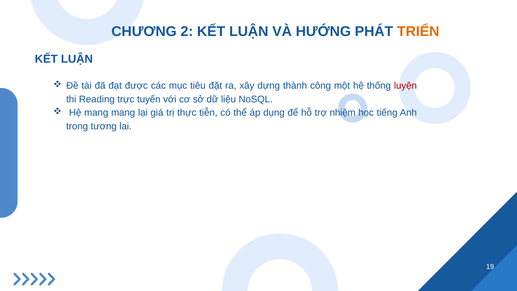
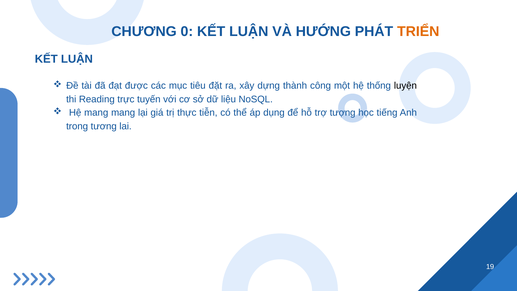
2: 2 -> 0
luyện colour: red -> black
nhiệm: nhiệm -> tượng
